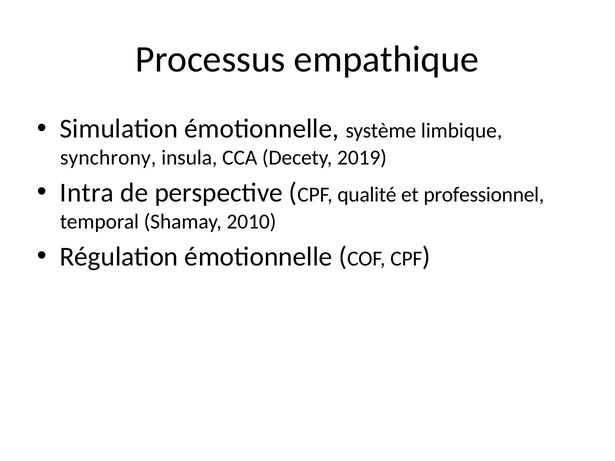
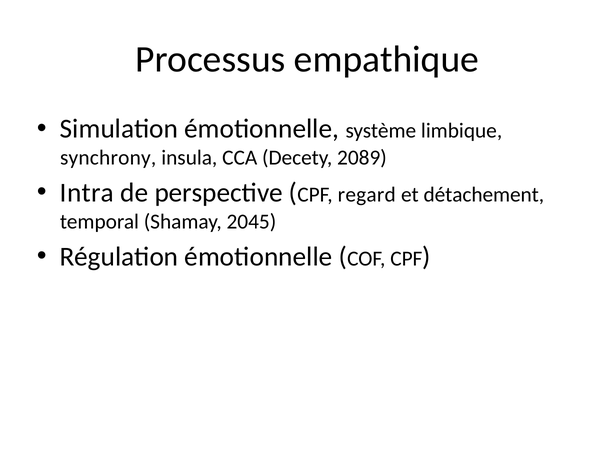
2019: 2019 -> 2089
qualité: qualité -> regard
professionnel: professionnel -> détachement
2010: 2010 -> 2045
